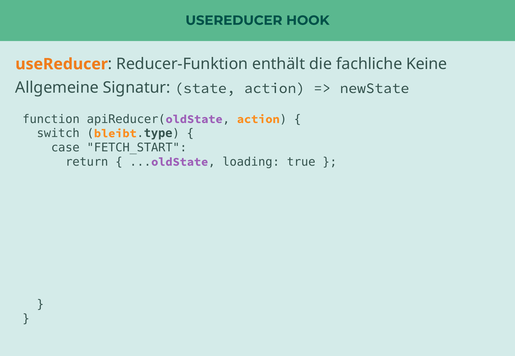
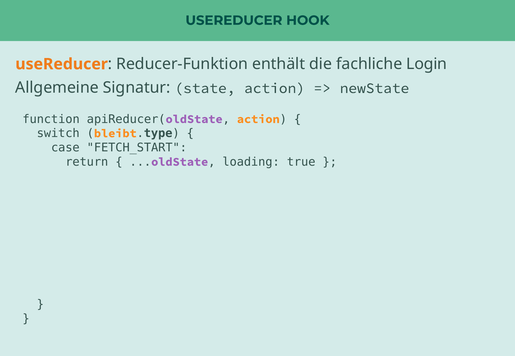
Keine: Keine -> Login
